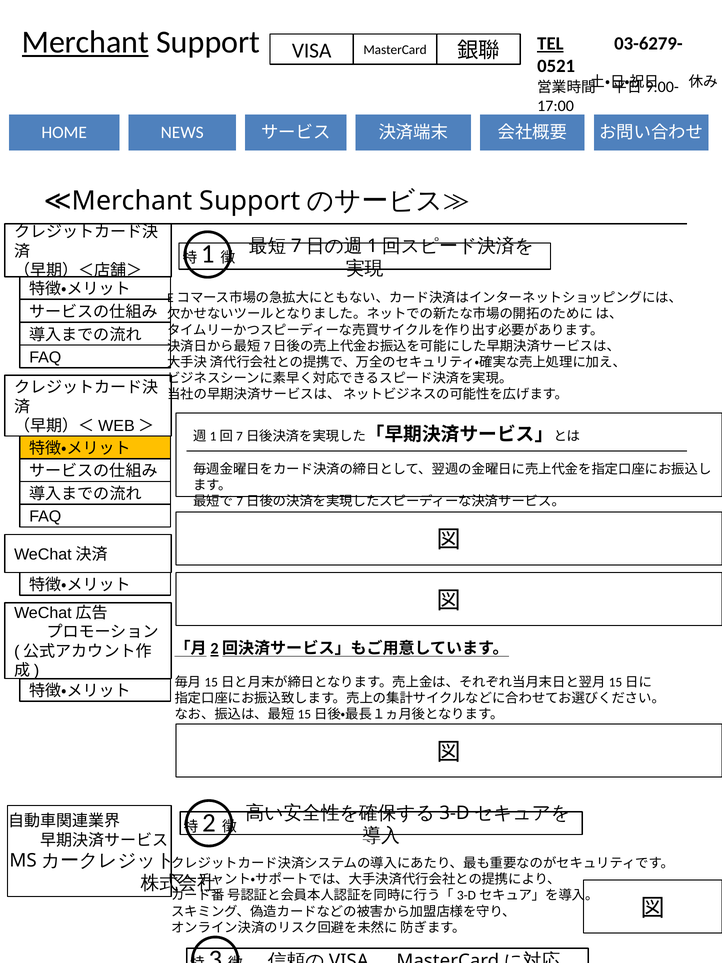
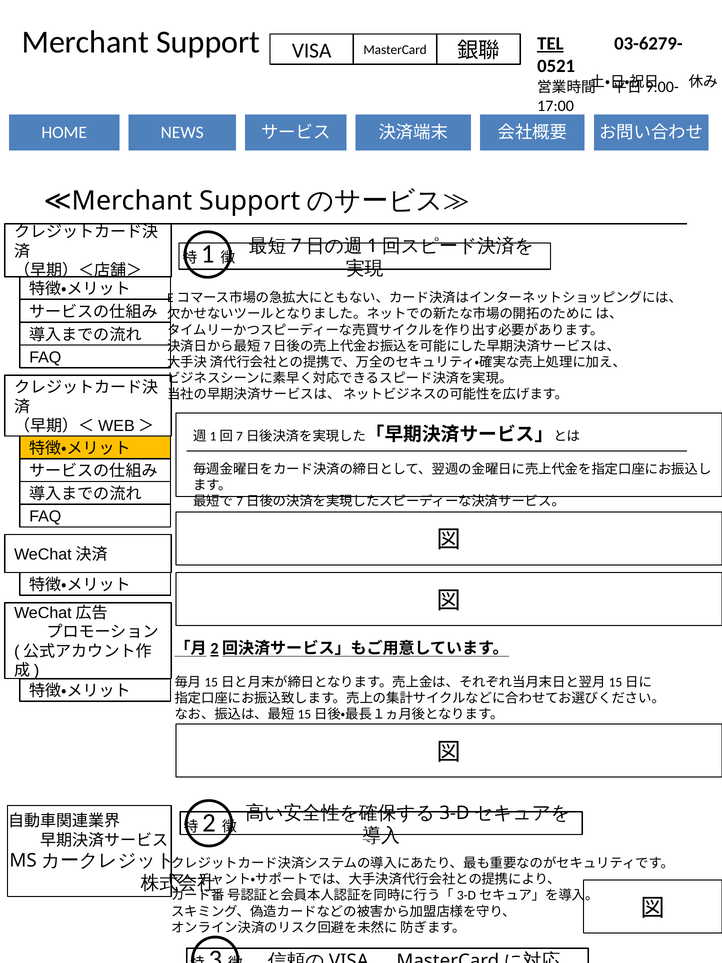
Merchant at (85, 42) underline: present -> none
